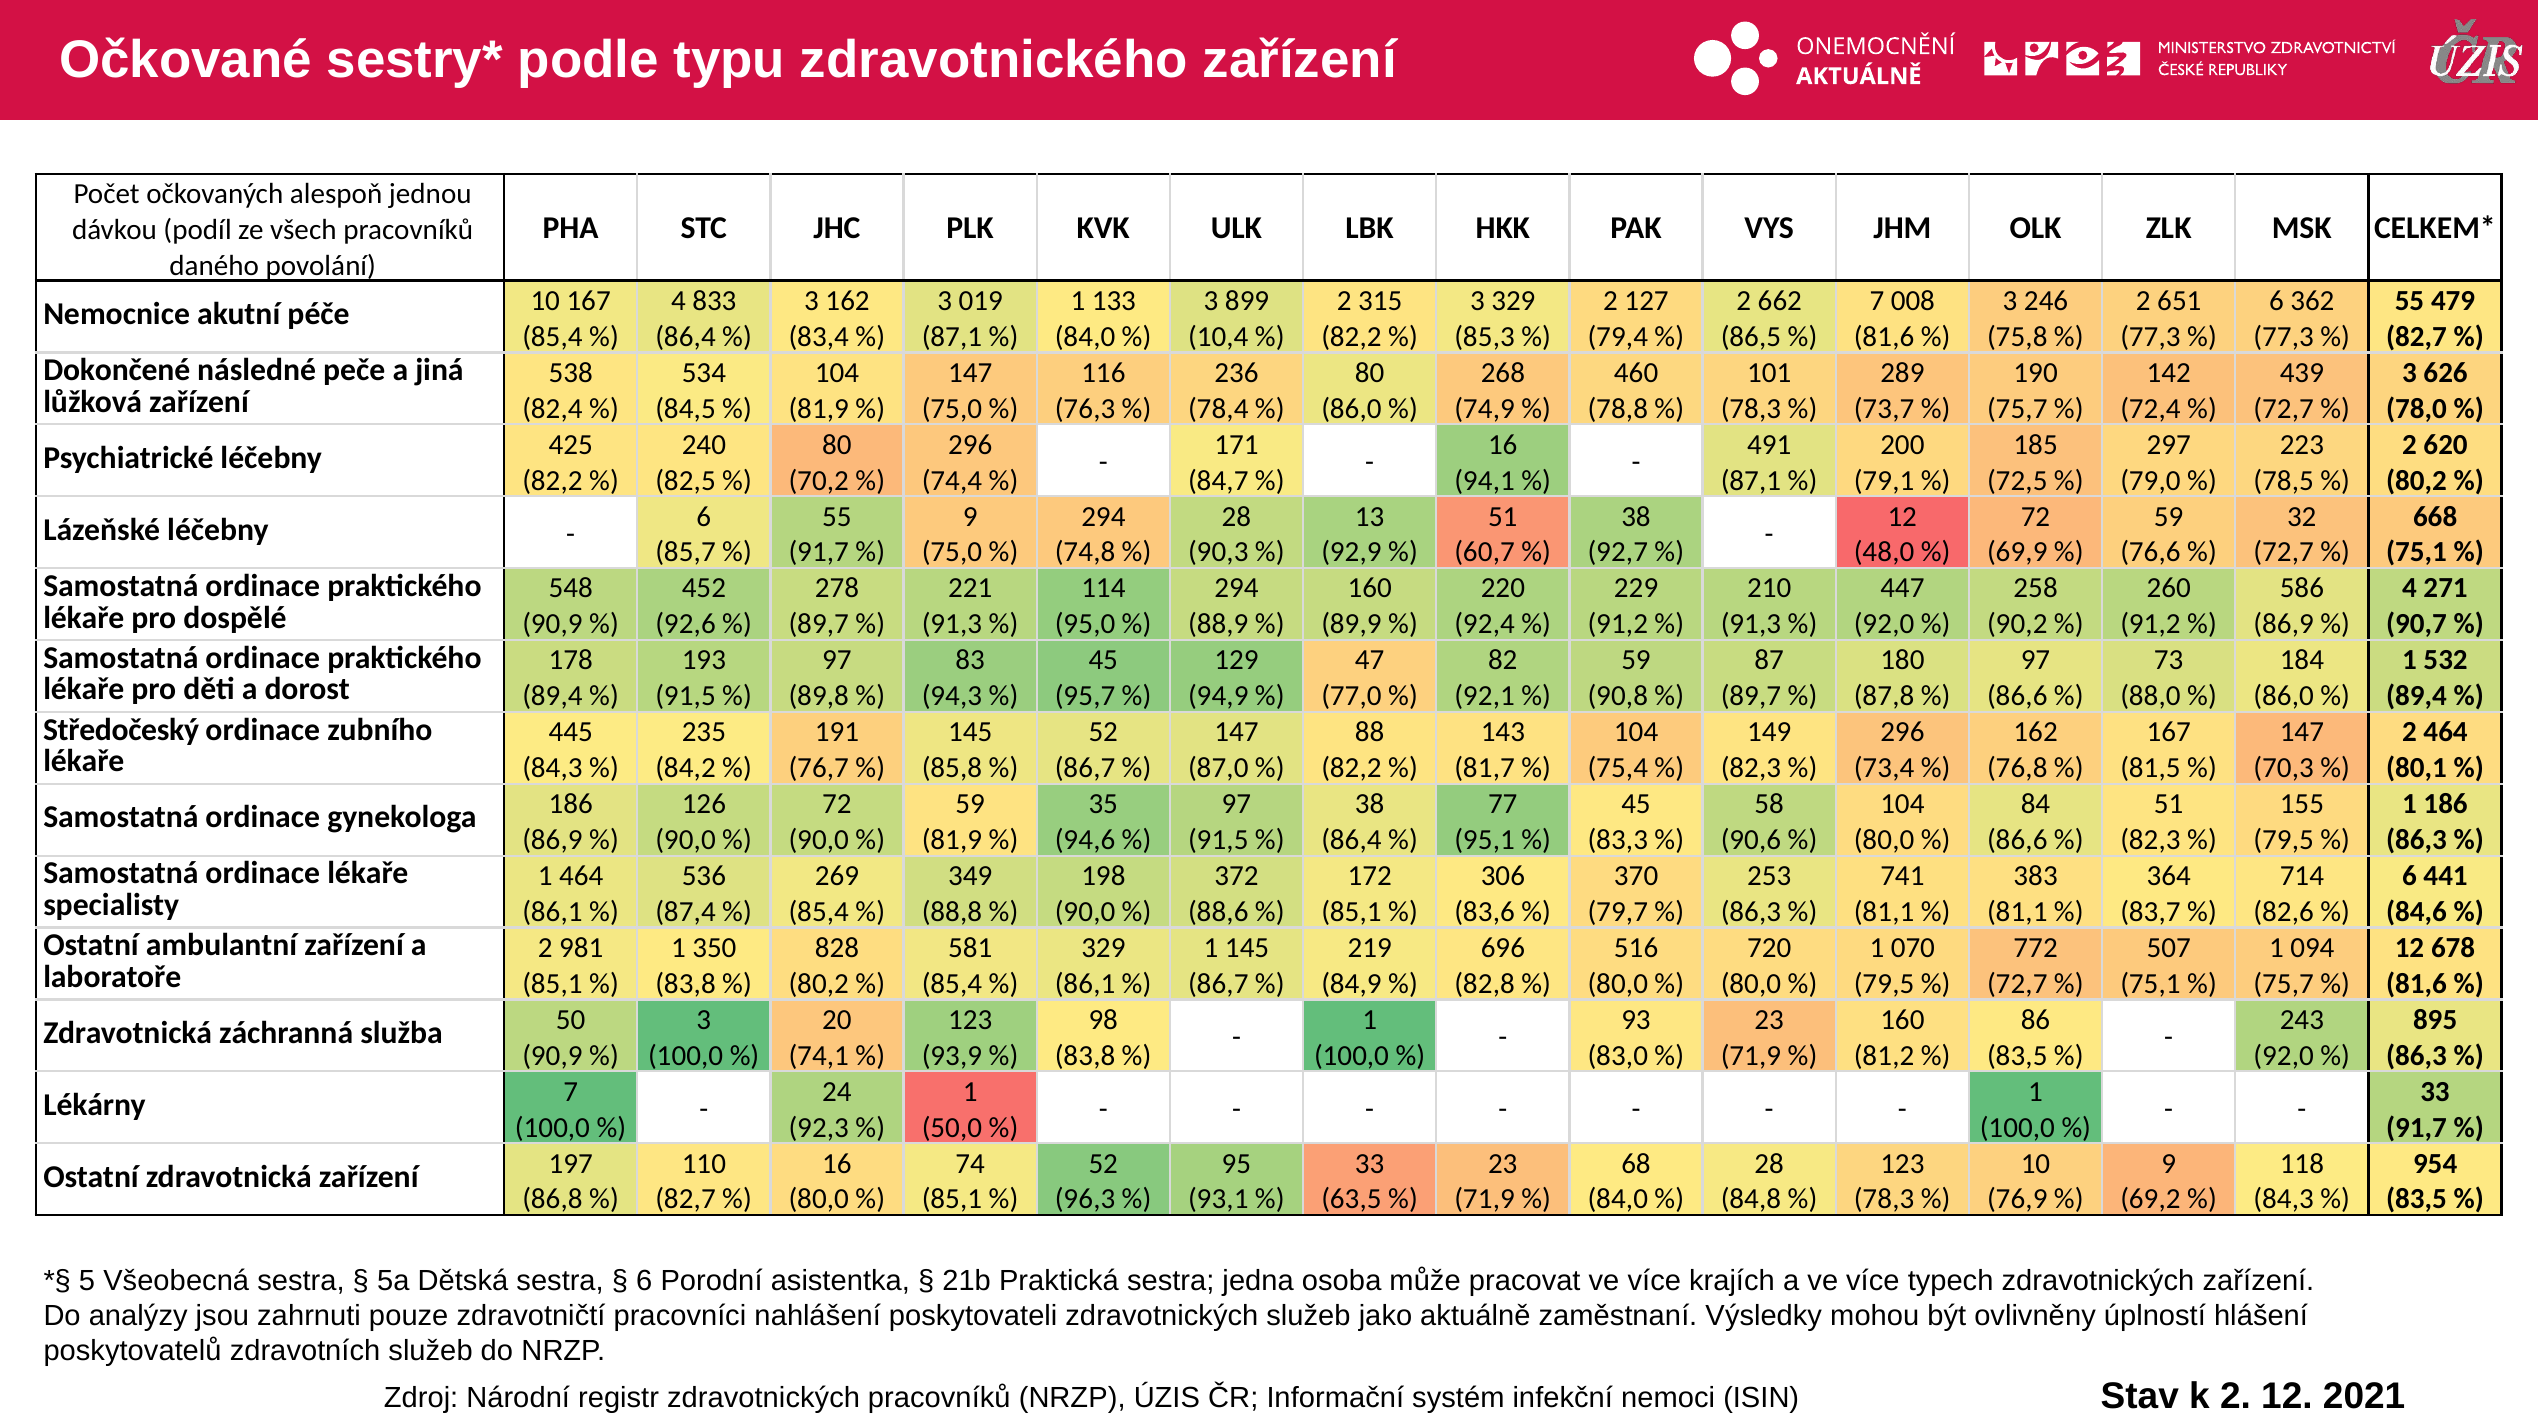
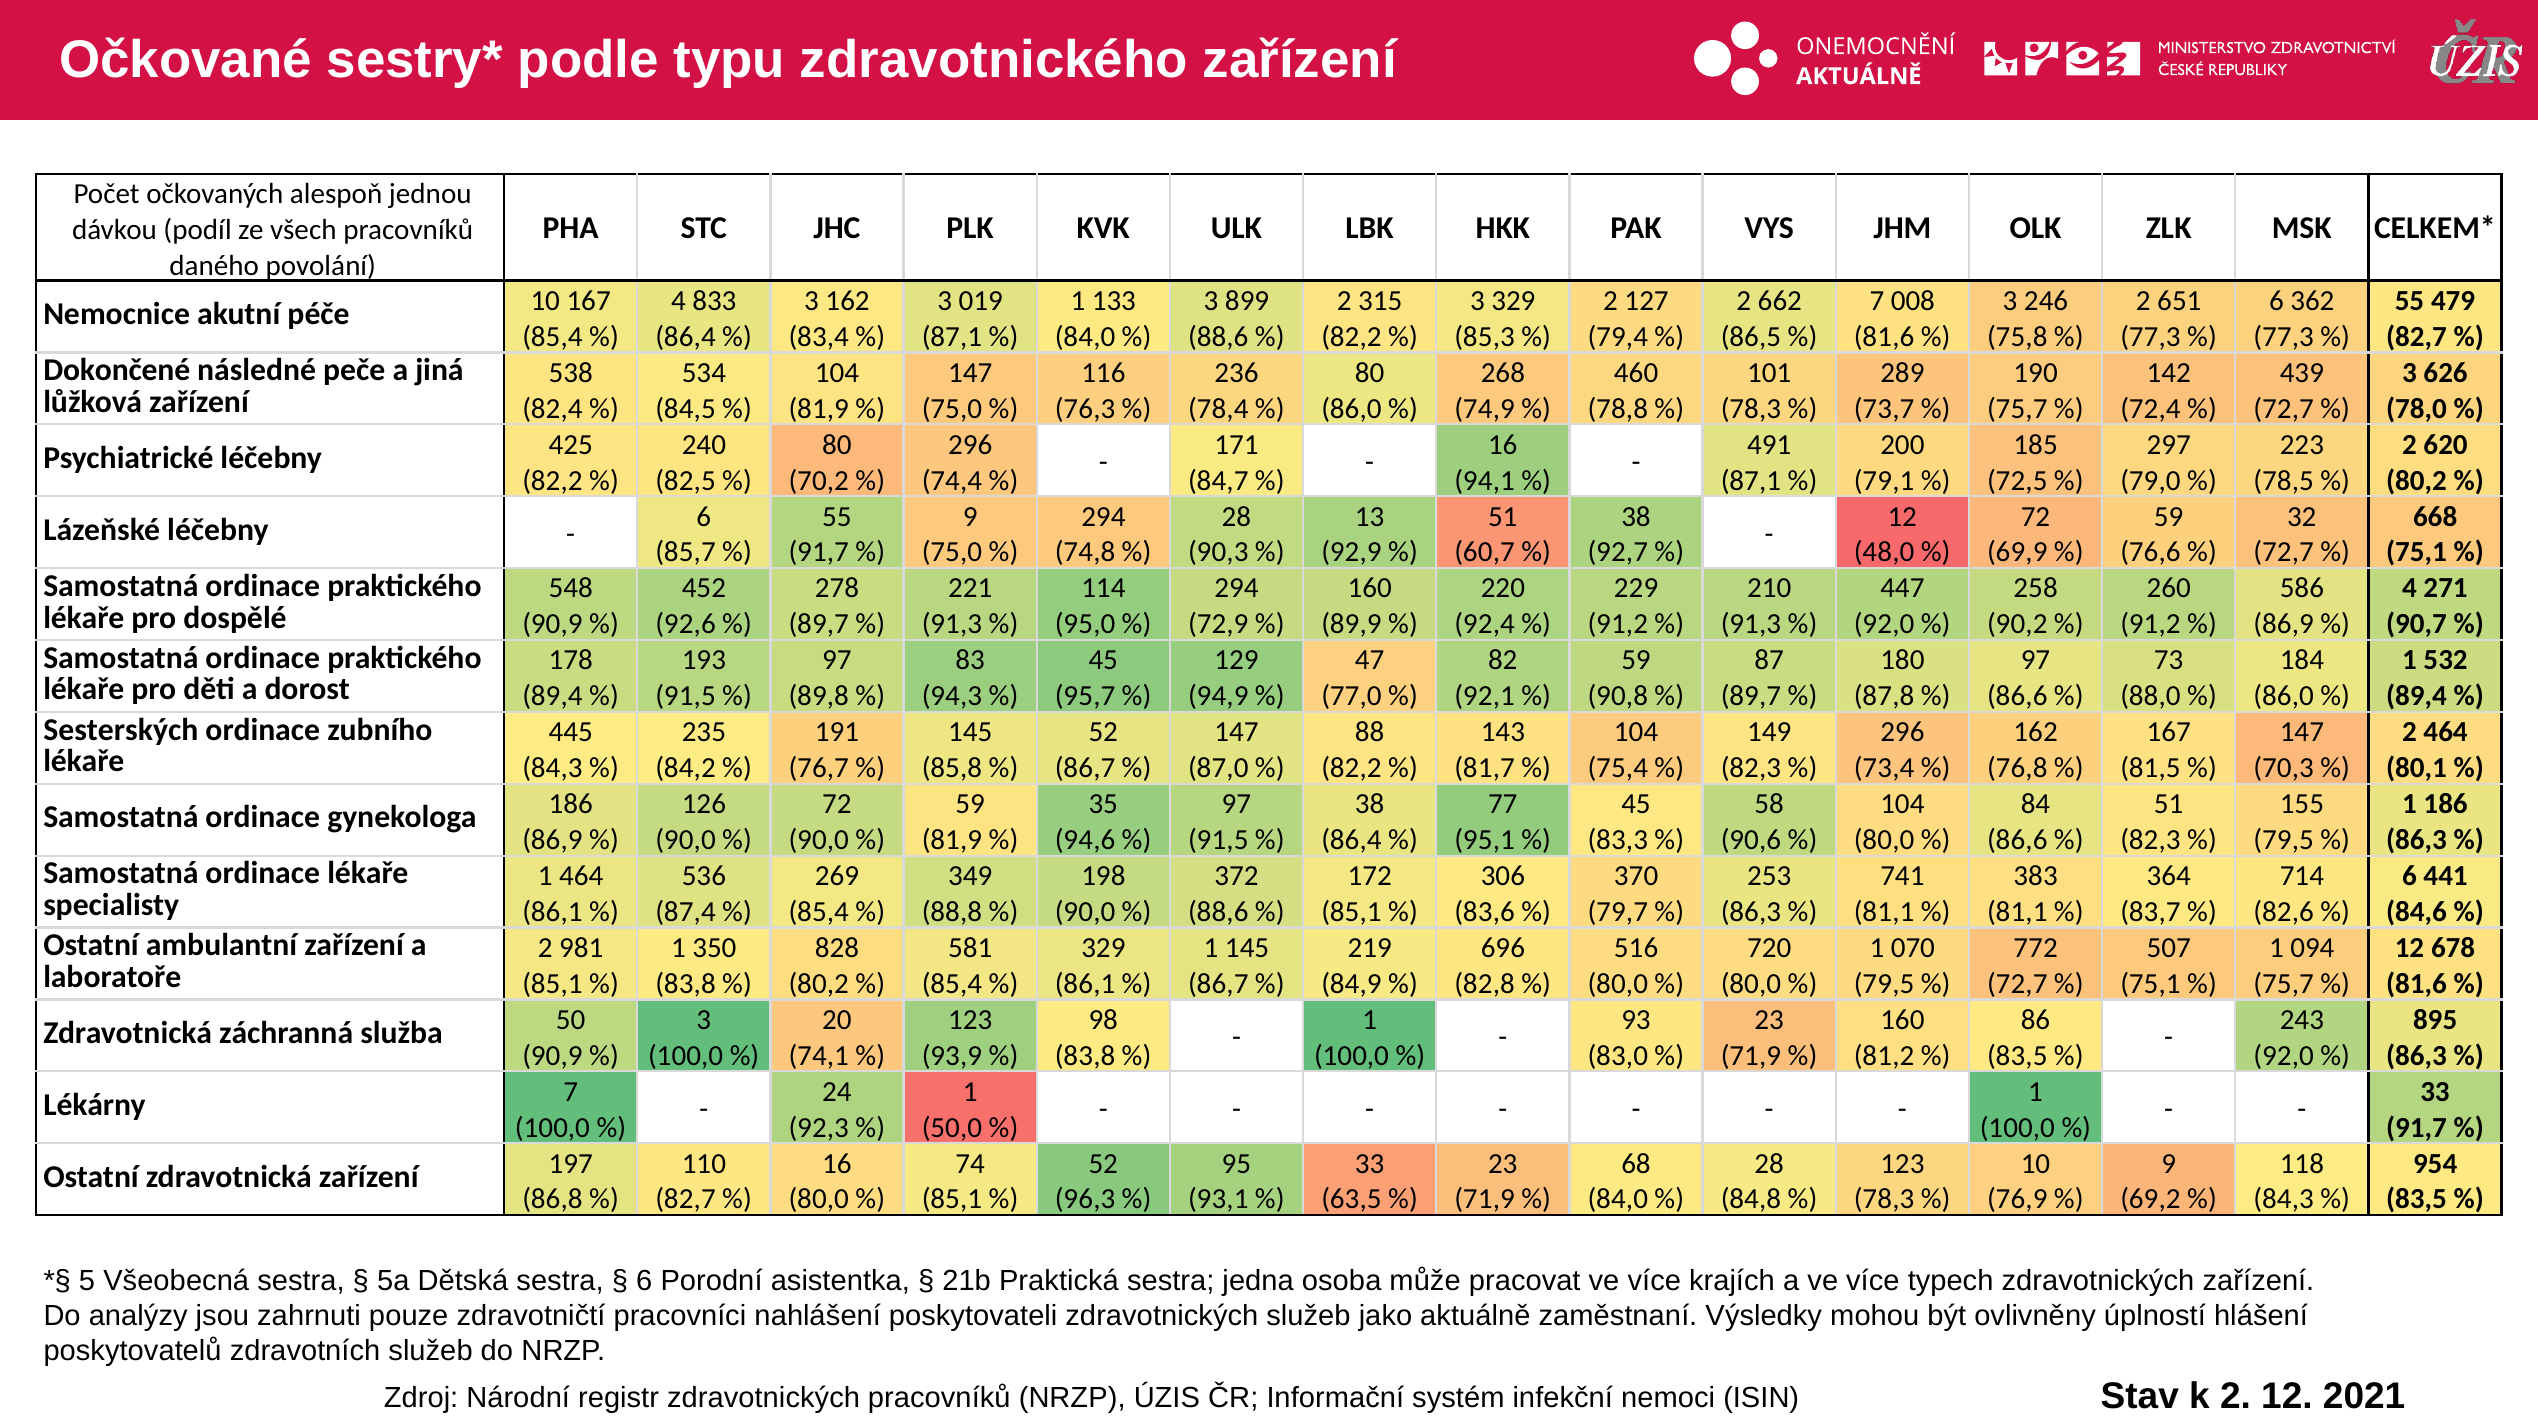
10,4 at (1218, 337): 10,4 -> 88,6
88,9: 88,9 -> 72,9
Středočeský: Středočeský -> Sesterských
